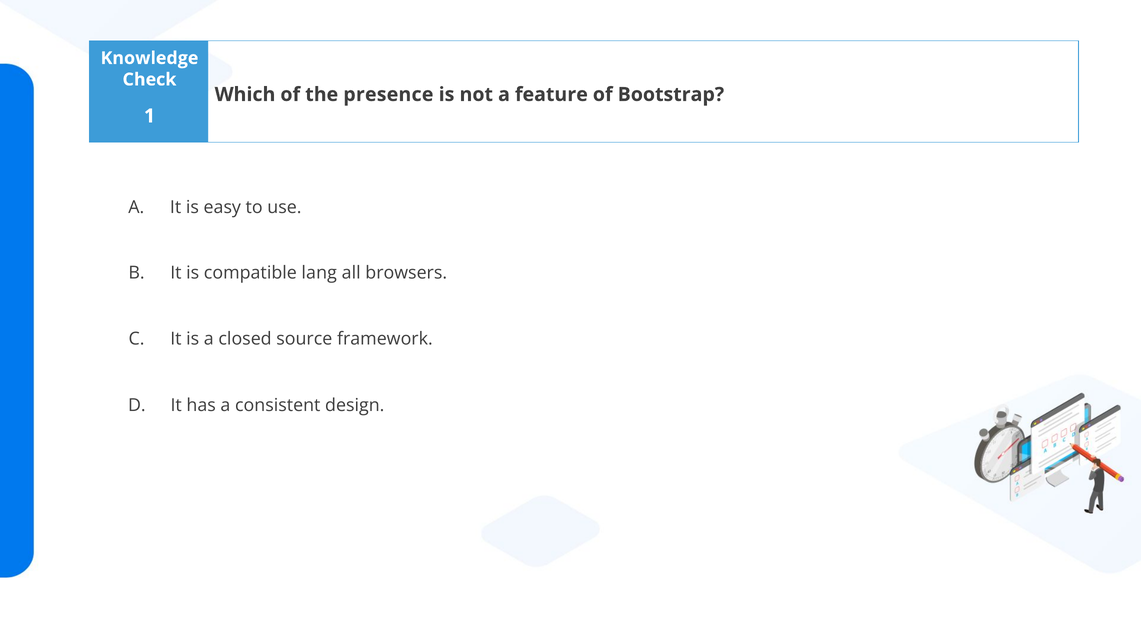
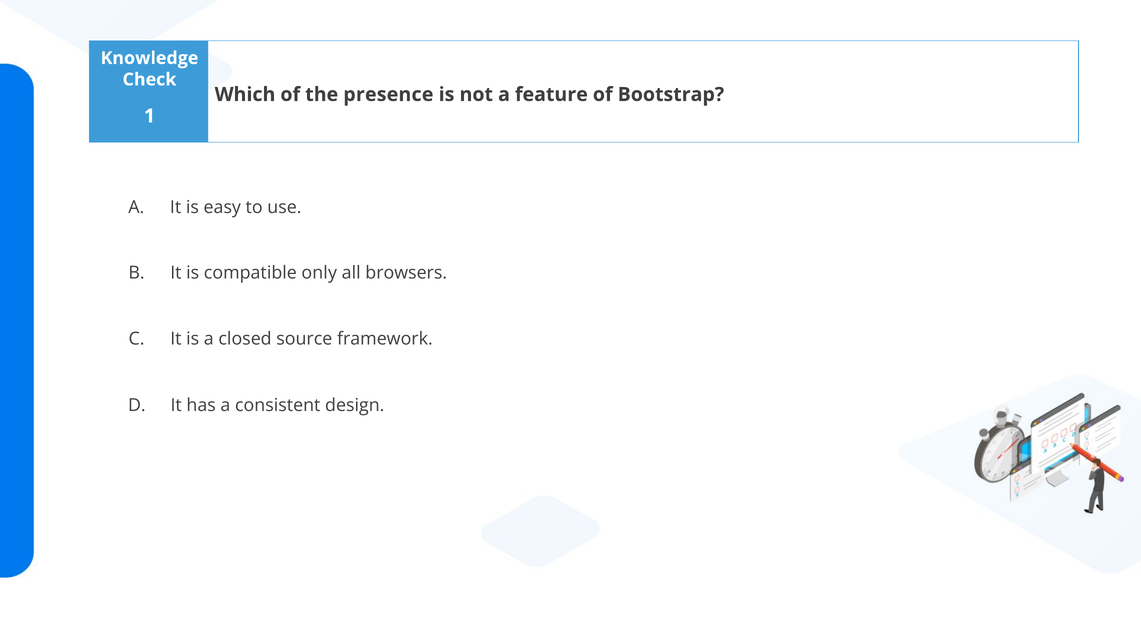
lang: lang -> only
